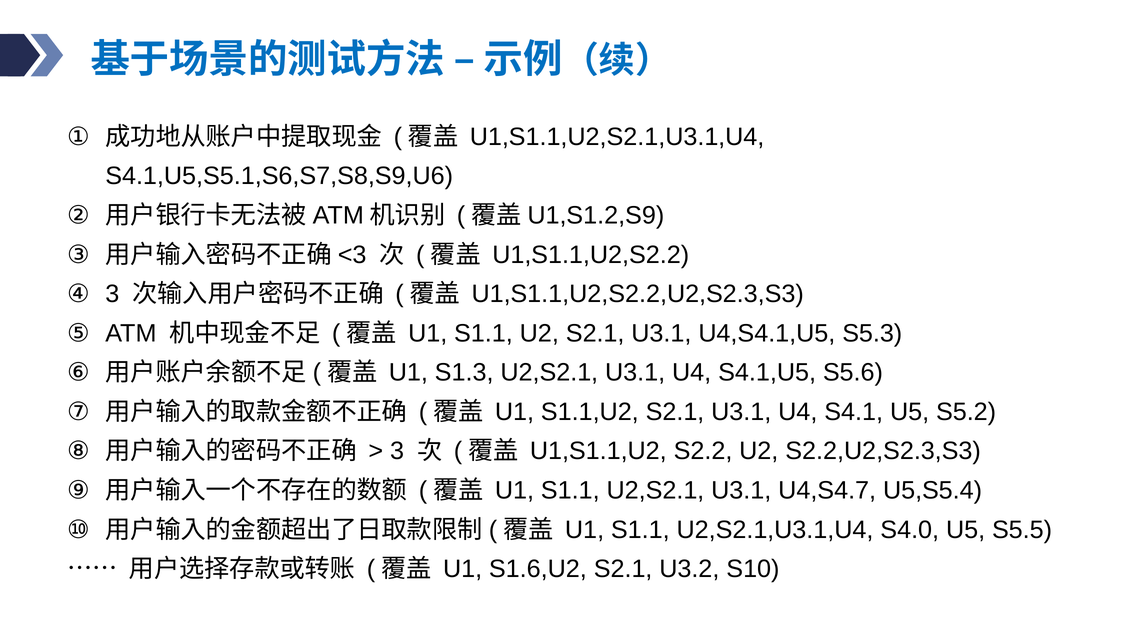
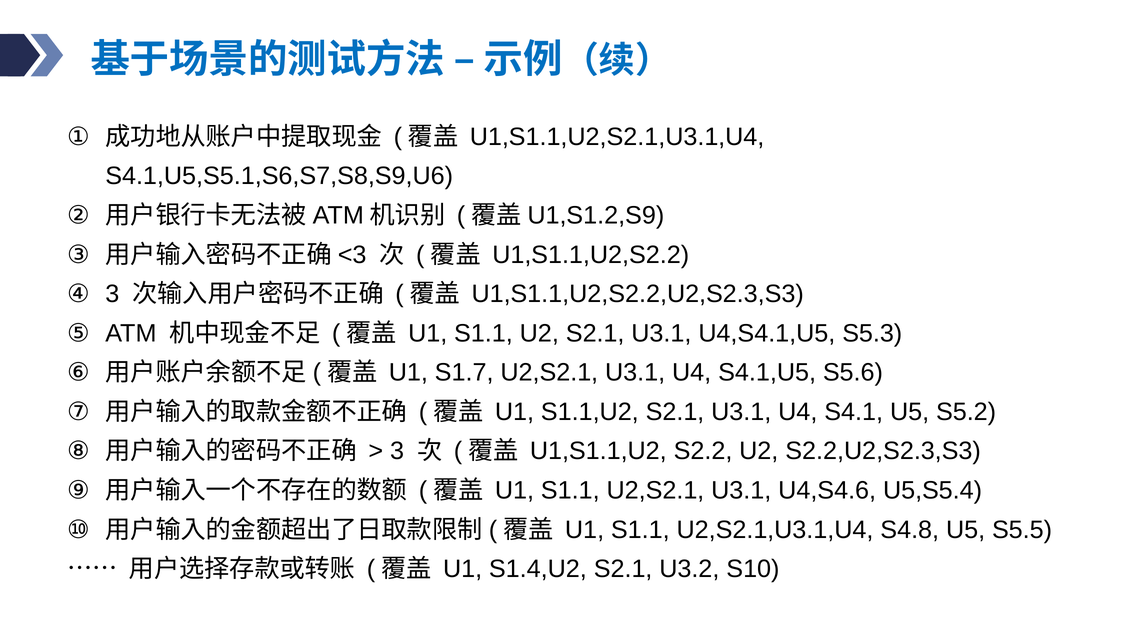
S1.3: S1.3 -> S1.7
U4,S4.7: U4,S4.7 -> U4,S4.6
S4.0: S4.0 -> S4.8
S1.6,U2: S1.6,U2 -> S1.4,U2
